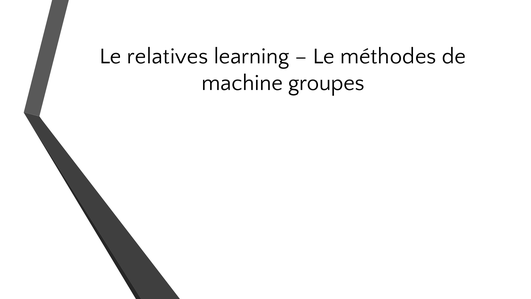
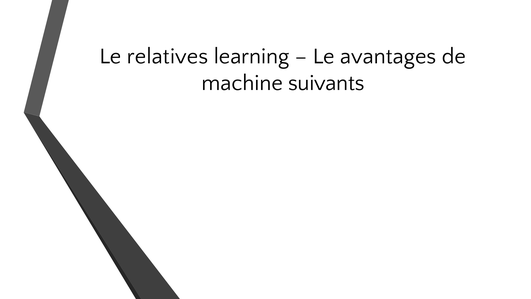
méthodes: méthodes -> avantages
groupes: groupes -> suivants
